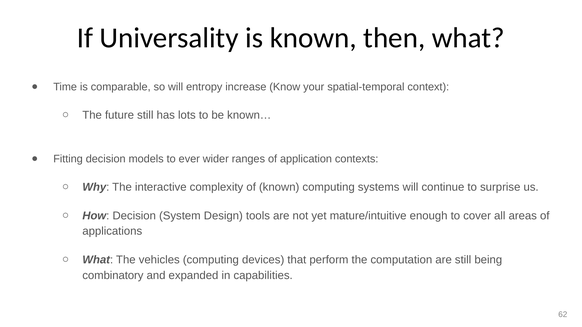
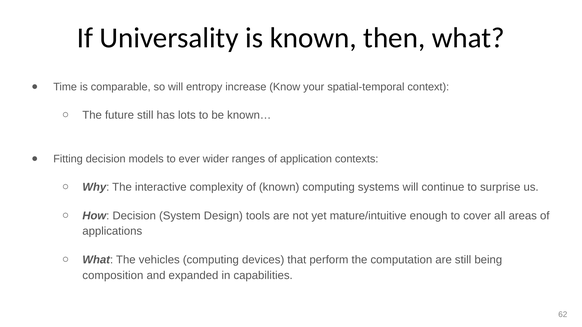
combinatory: combinatory -> composition
